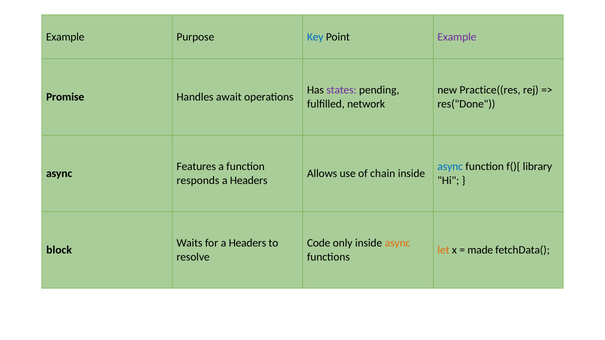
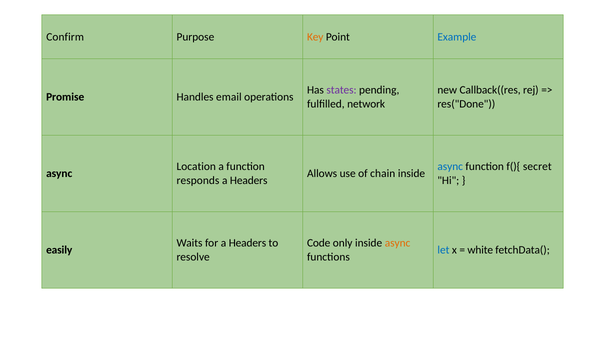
Example at (65, 37): Example -> Confirm
Key colour: blue -> orange
Example at (457, 37) colour: purple -> blue
Practice((res: Practice((res -> Callback((res
await: await -> email
Features: Features -> Location
library: library -> secret
block: block -> easily
let colour: orange -> blue
made: made -> white
